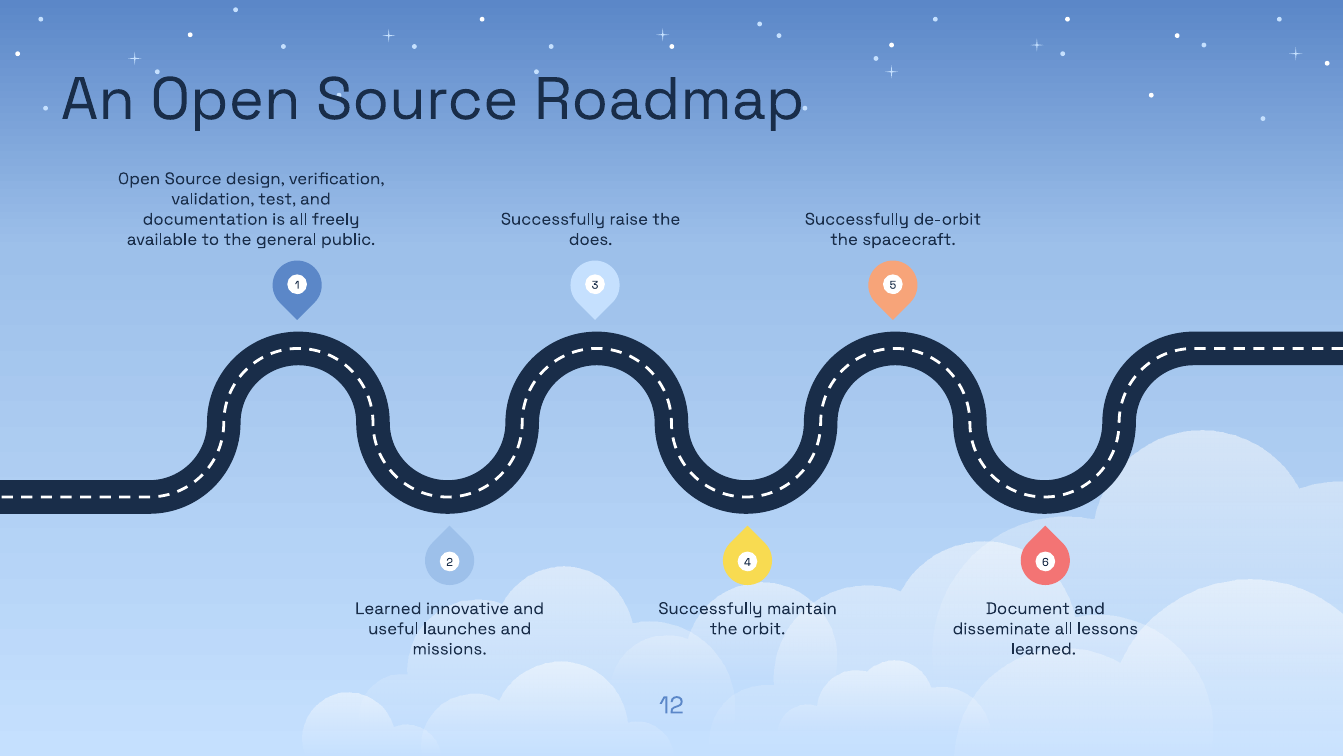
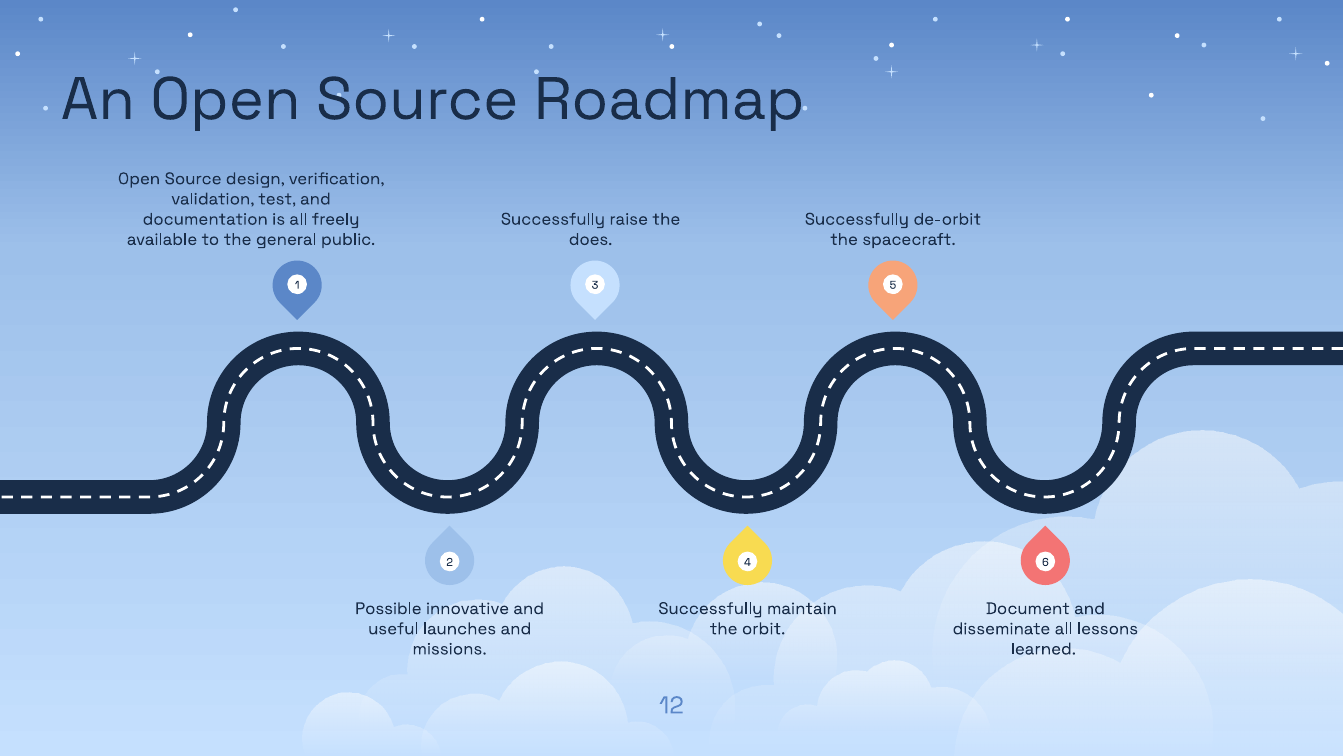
Learned at (388, 608): Learned -> Possible
